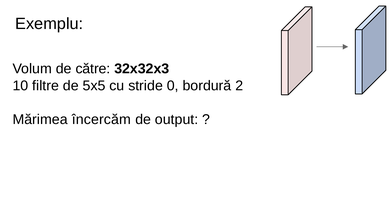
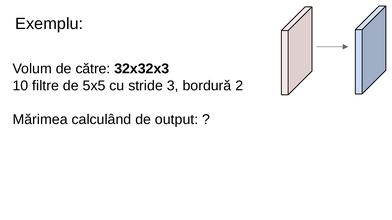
0: 0 -> 3
încercăm: încercăm -> calculând
